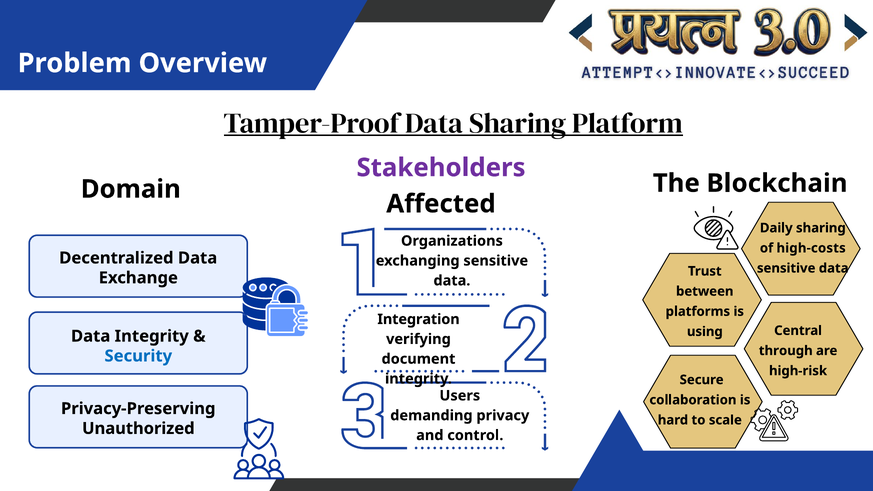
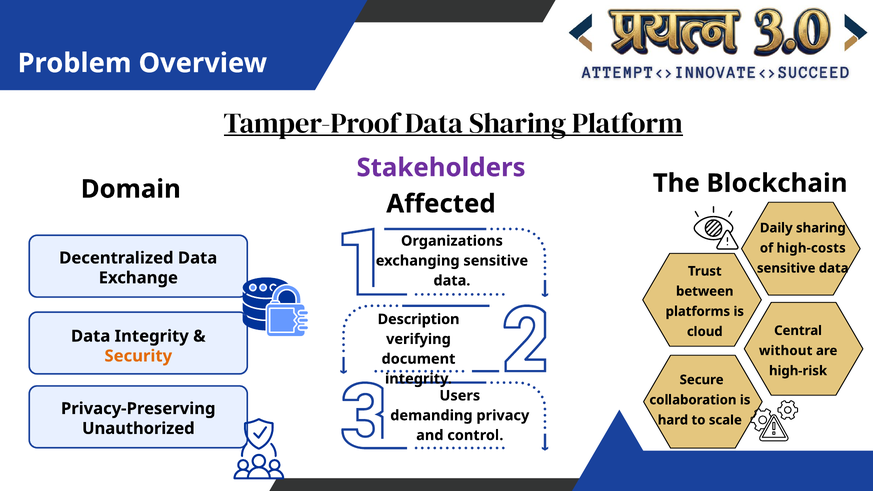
Integration: Integration -> Description
using: using -> cloud
through: through -> without
Security colour: blue -> orange
